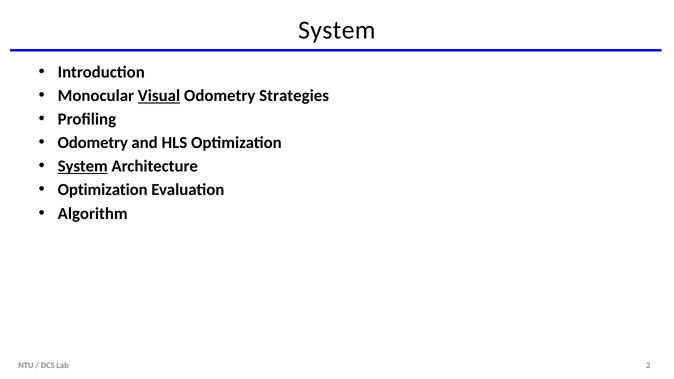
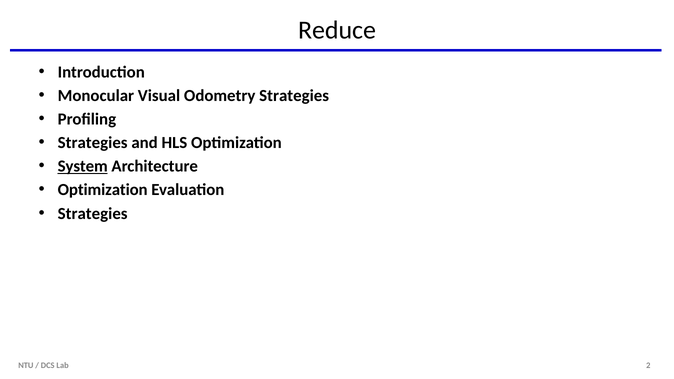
System at (337, 30): System -> Reduce
Visual underline: present -> none
Odometry at (93, 143): Odometry -> Strategies
Algorithm at (93, 214): Algorithm -> Strategies
